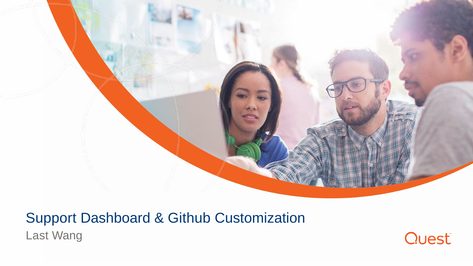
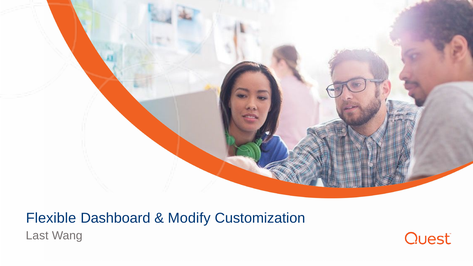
Support: Support -> Flexible
Github: Github -> Modify
